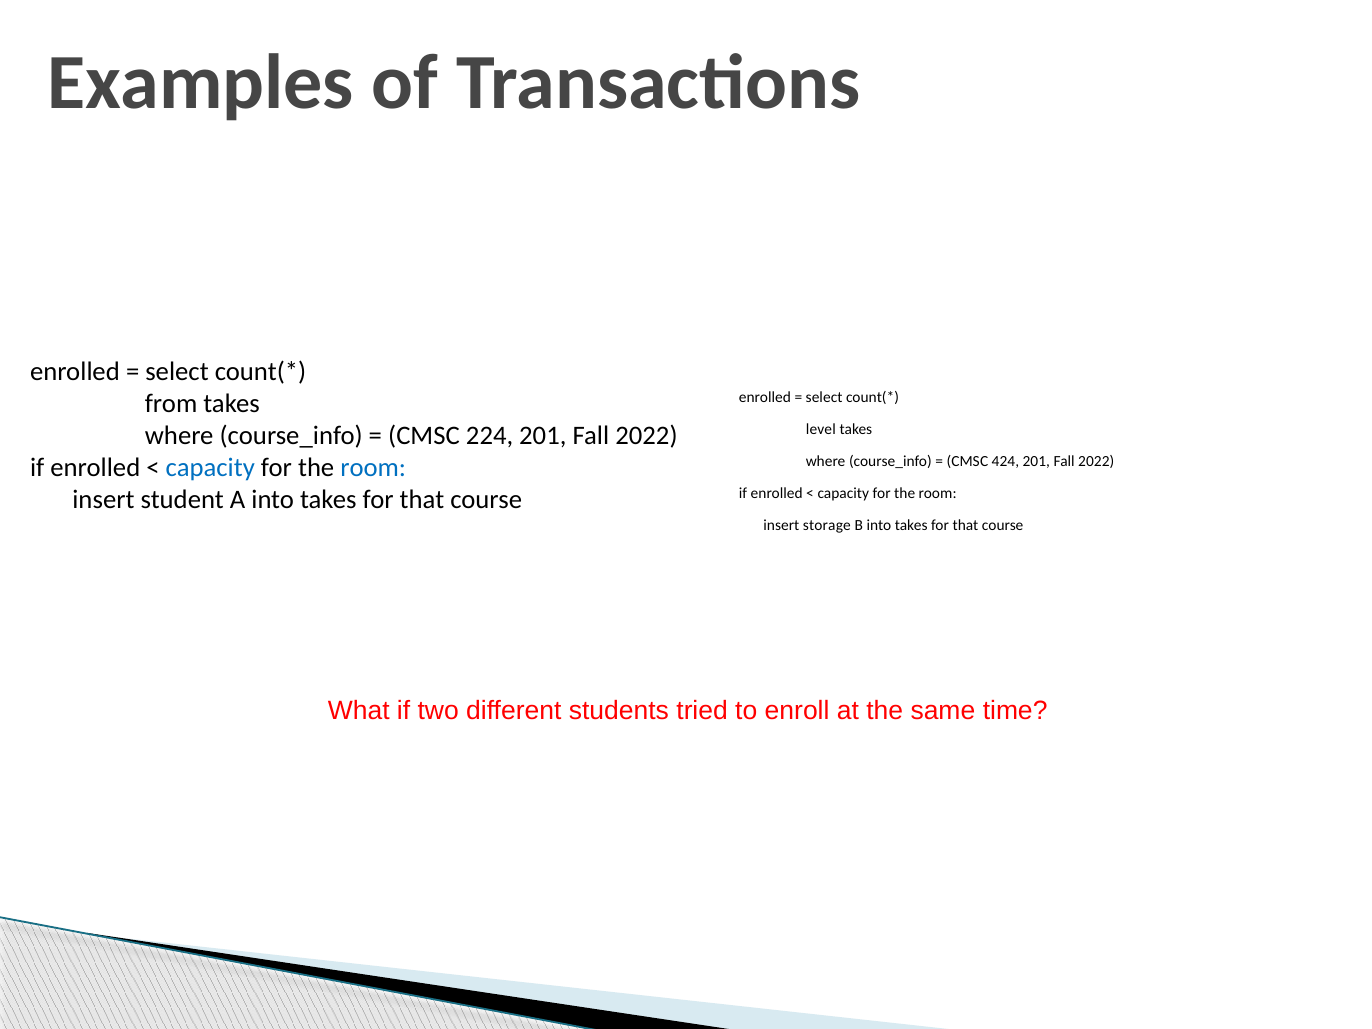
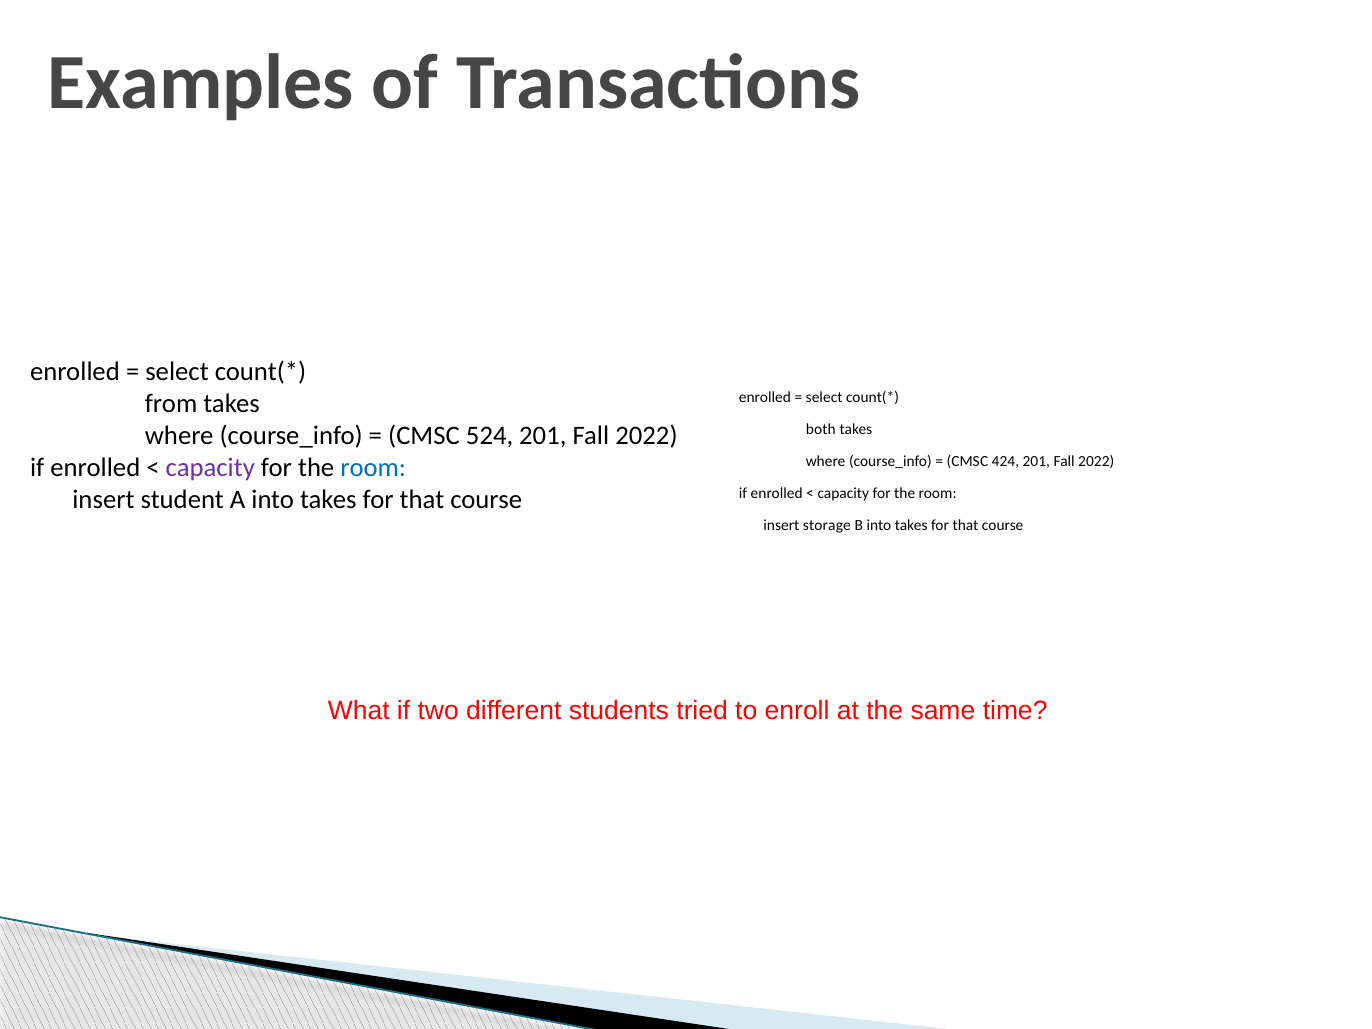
level: level -> both
224: 224 -> 524
capacity at (210, 468) colour: blue -> purple
